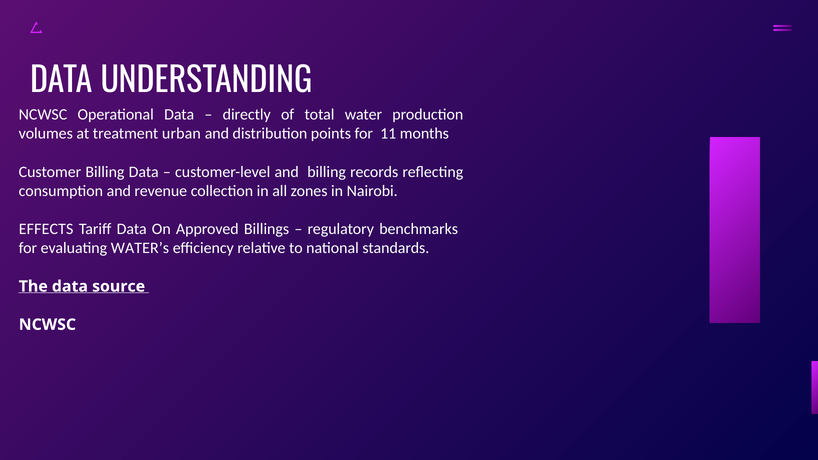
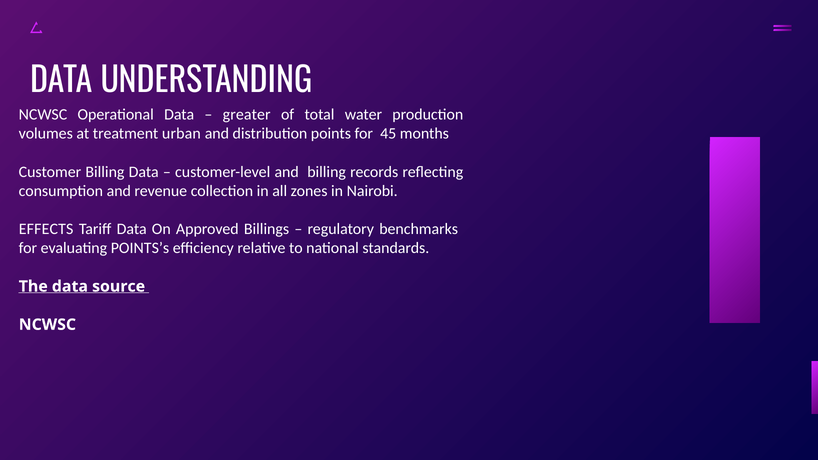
directly: directly -> greater
11: 11 -> 45
WATER’s: WATER’s -> POINTS’s
